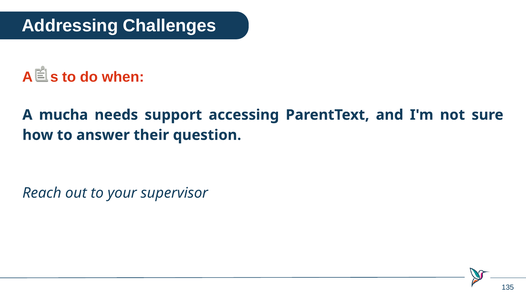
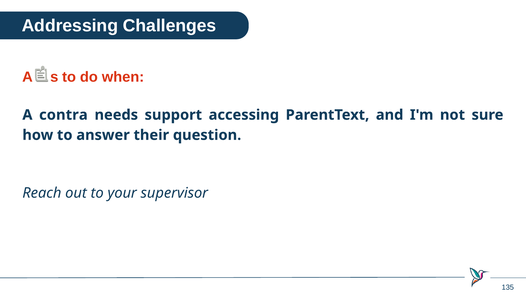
mucha: mucha -> contra
